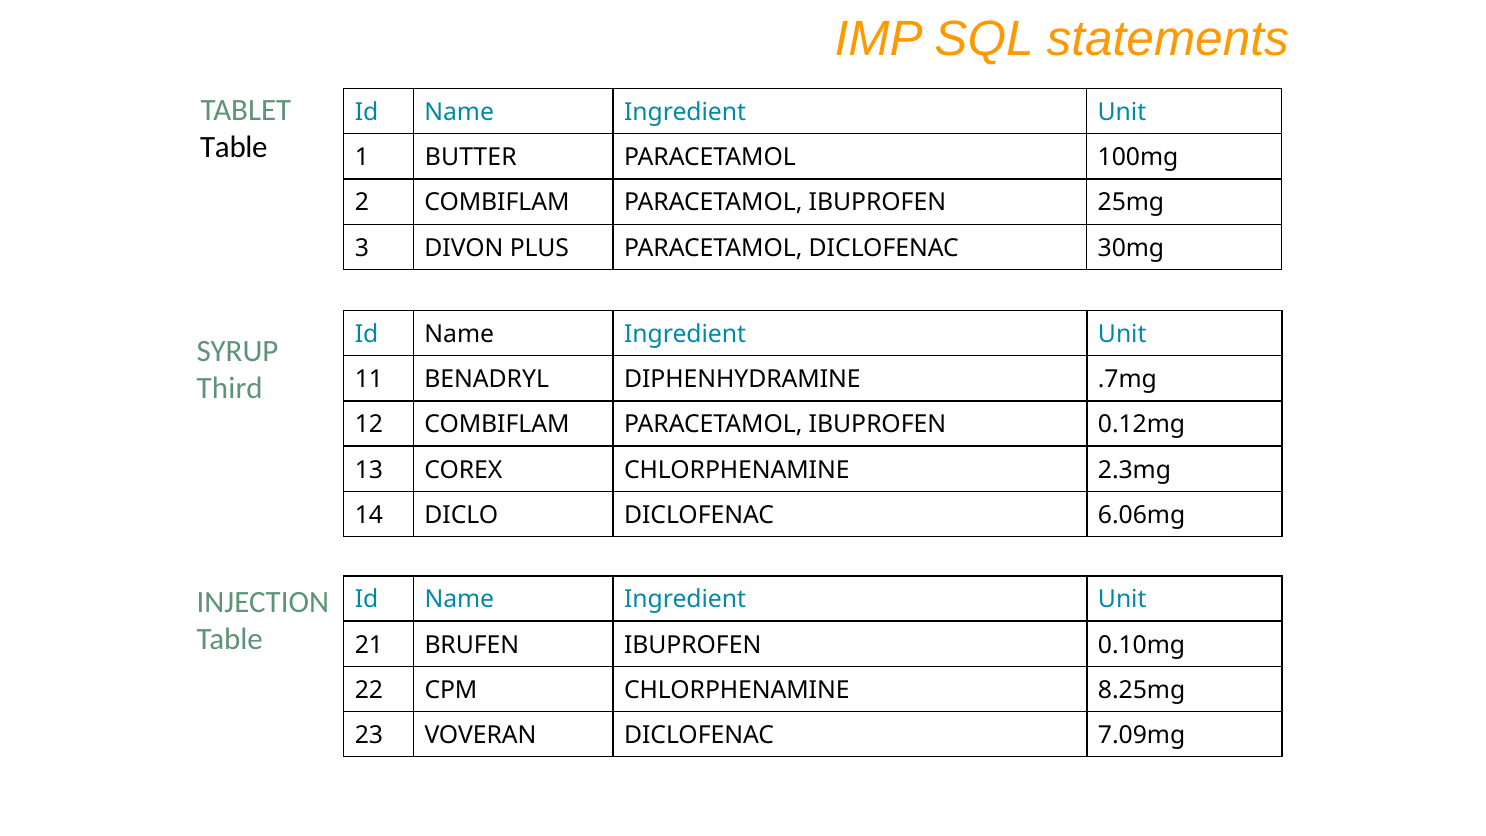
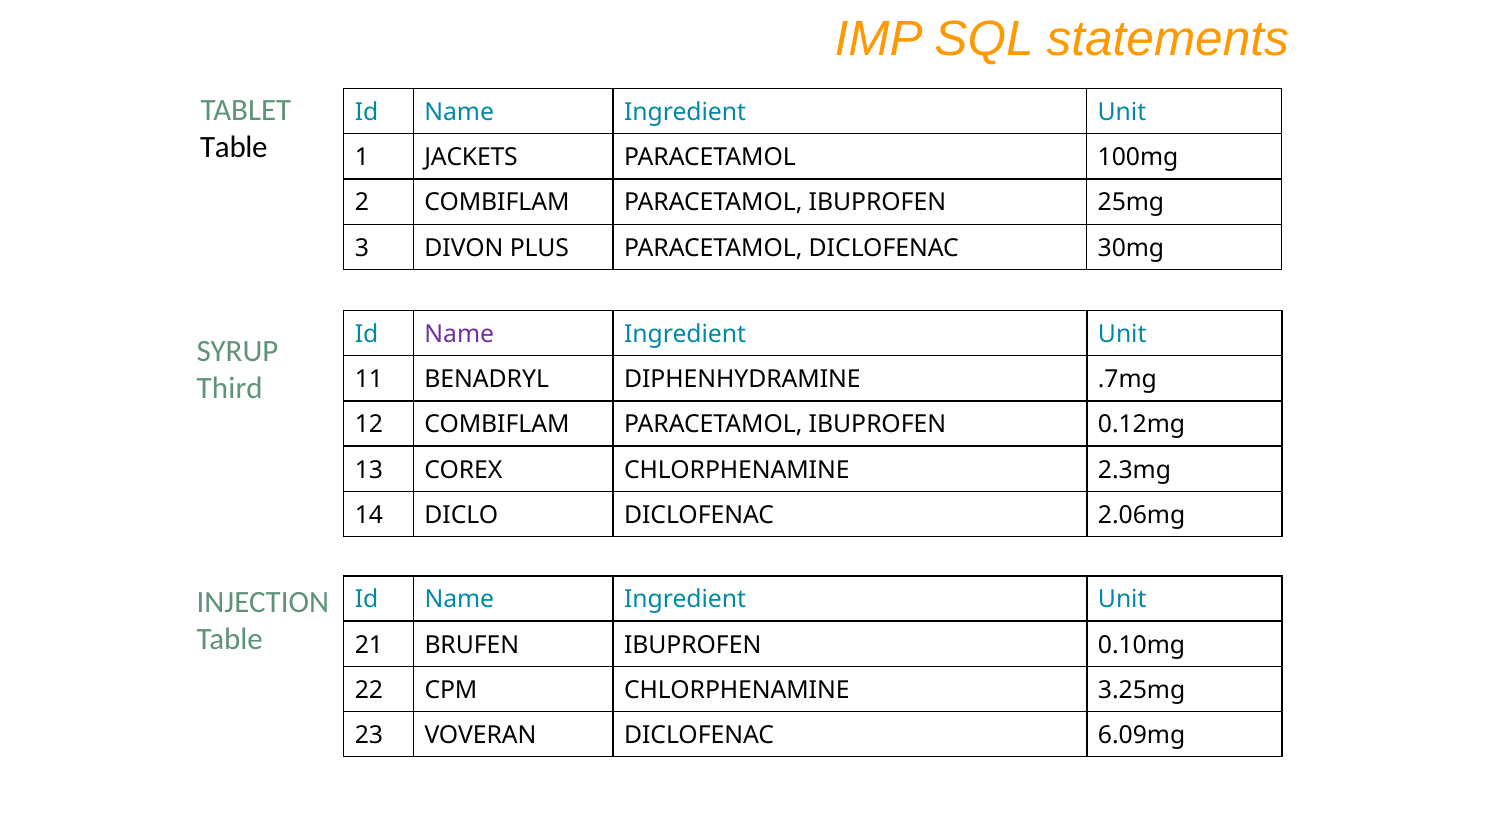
BUTTER: BUTTER -> JACKETS
Name at (459, 334) colour: black -> purple
6.06mg: 6.06mg -> 2.06mg
8.25mg: 8.25mg -> 3.25mg
7.09mg: 7.09mg -> 6.09mg
